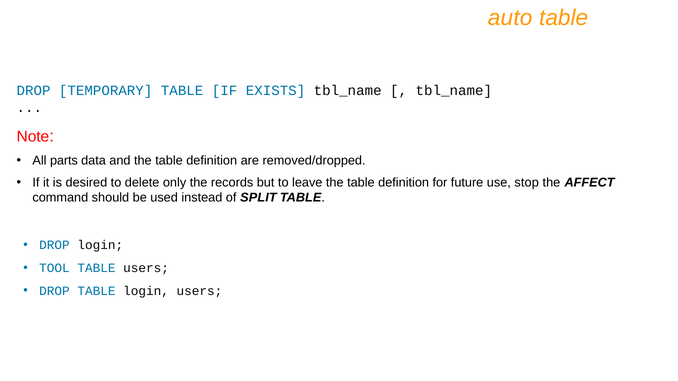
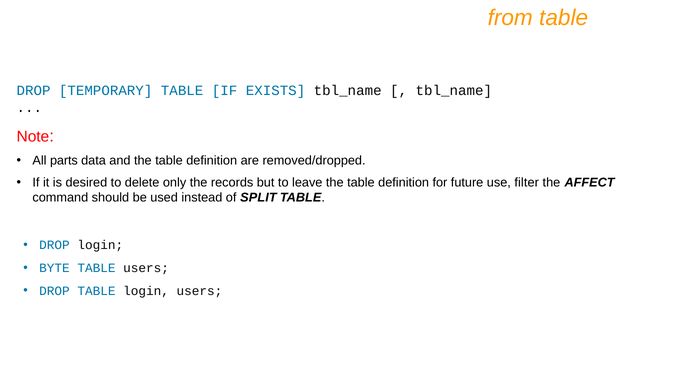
auto: auto -> from
stop: stop -> filter
TOOL: TOOL -> BYTE
